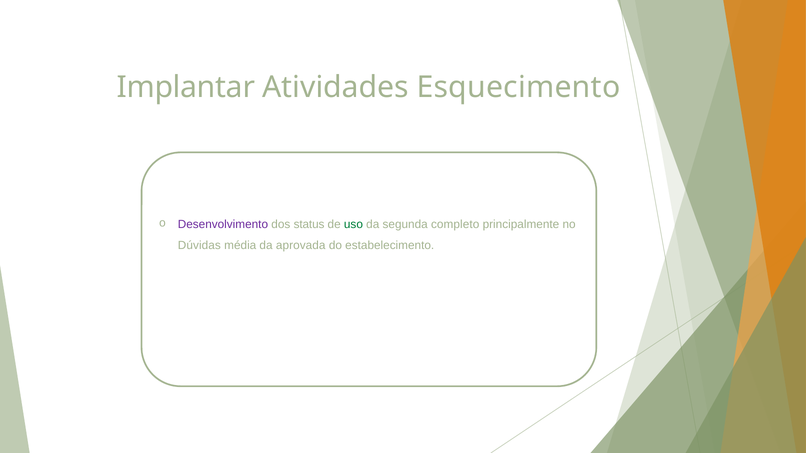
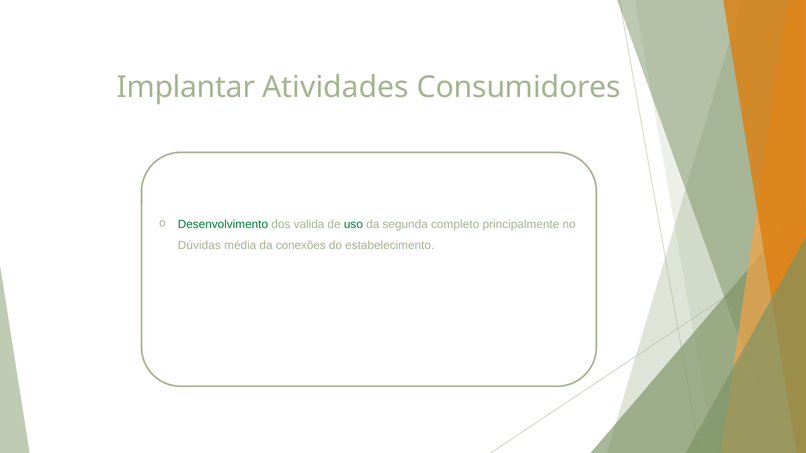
Esquecimento: Esquecimento -> Consumidores
Desenvolvimento colour: purple -> green
status: status -> valida
aprovada: aprovada -> conexões
